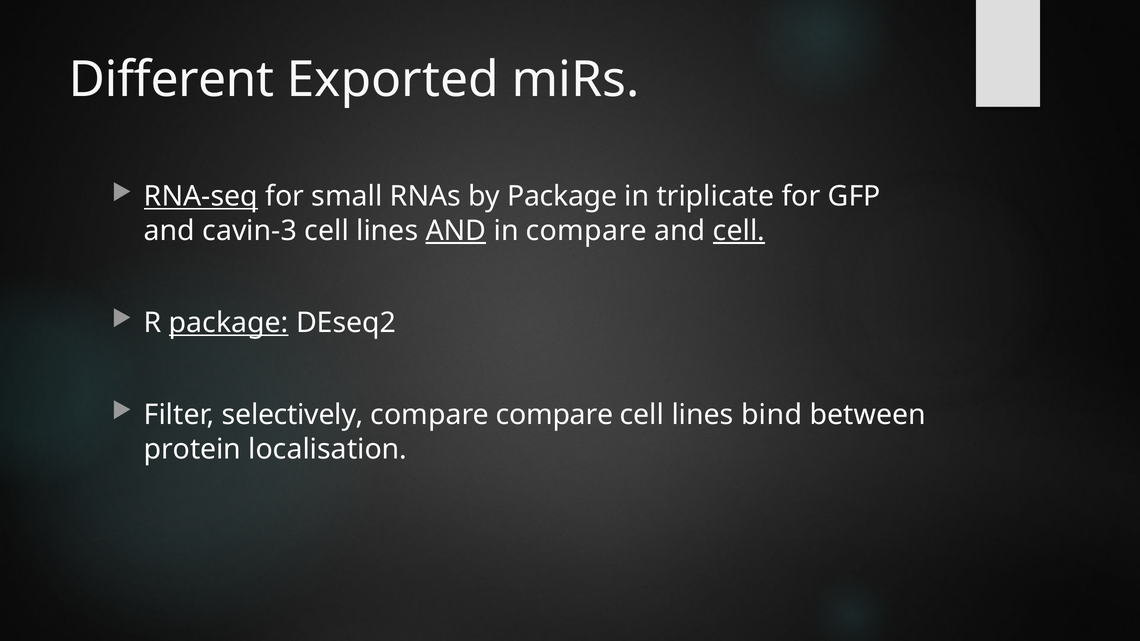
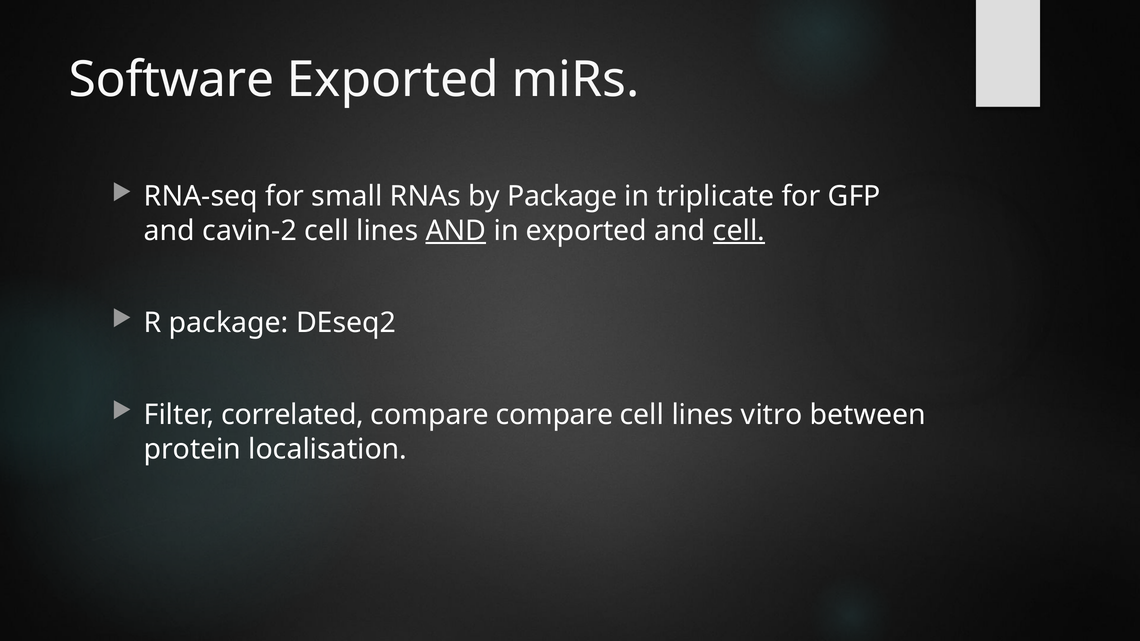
Different: Different -> Software
RNA-seq underline: present -> none
cavin-3: cavin-3 -> cavin-2
in compare: compare -> exported
package at (229, 323) underline: present -> none
selectively: selectively -> correlated
bind: bind -> vitro
